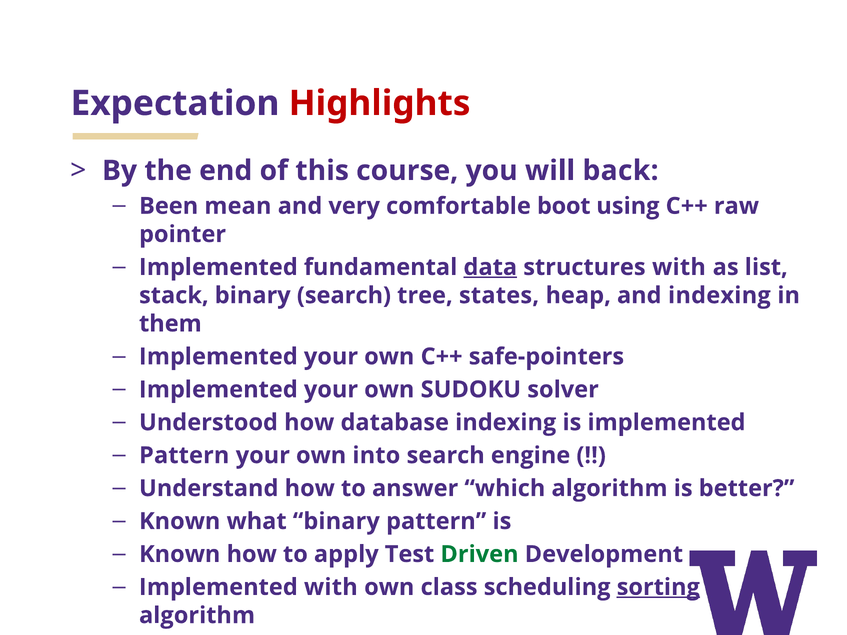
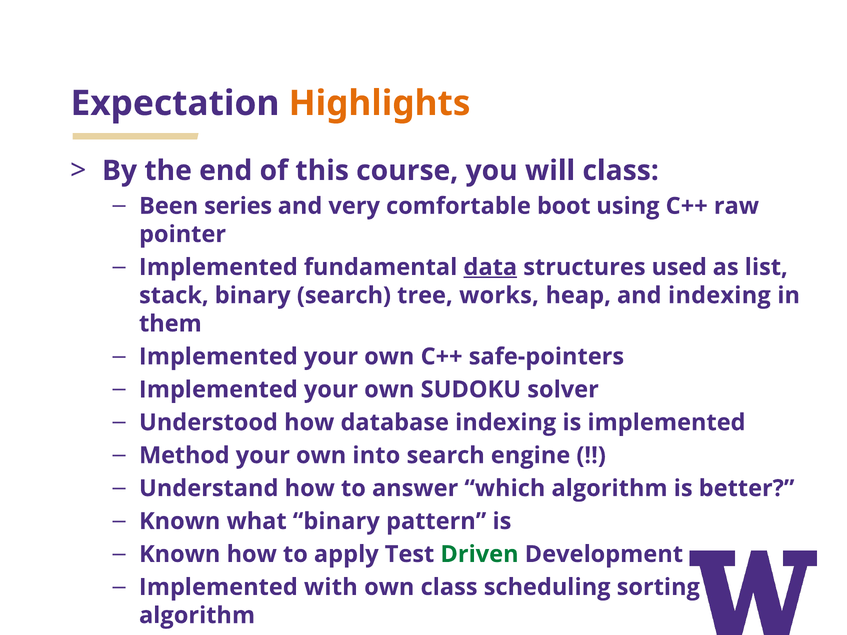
Highlights colour: red -> orange
will back: back -> class
mean: mean -> series
structures with: with -> used
states: states -> works
Pattern at (184, 456): Pattern -> Method
sorting underline: present -> none
